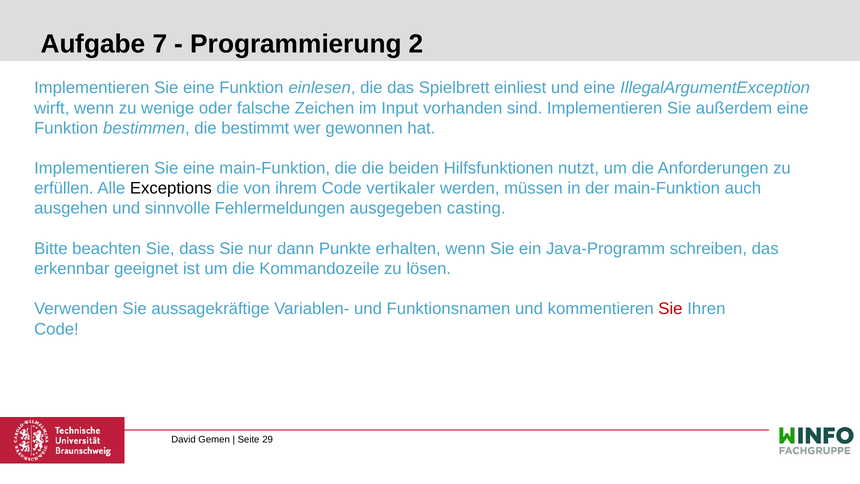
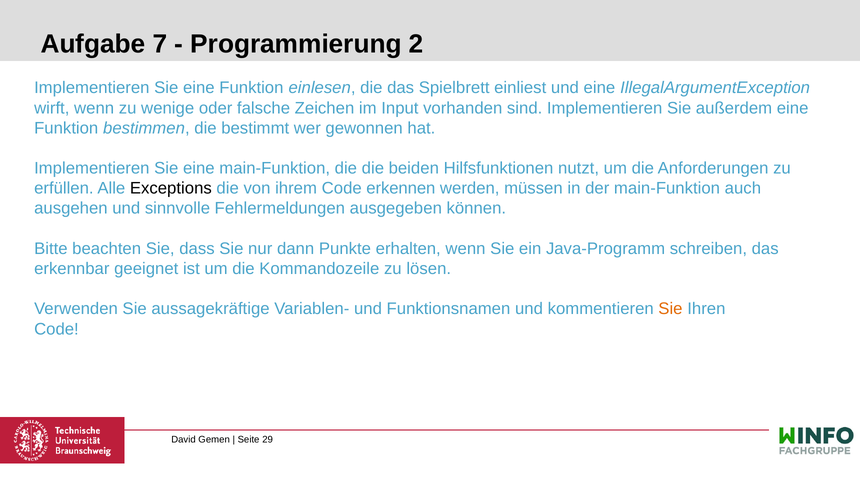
vertikaler: vertikaler -> erkennen
casting: casting -> können
Sie at (670, 309) colour: red -> orange
